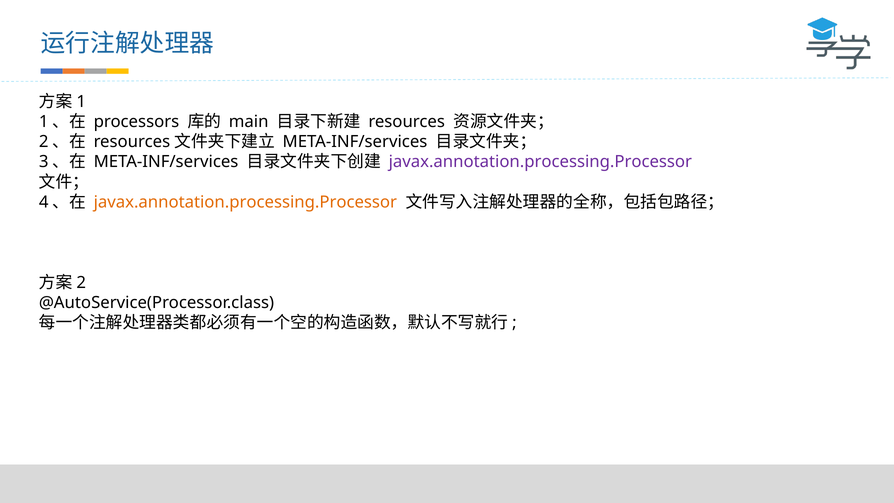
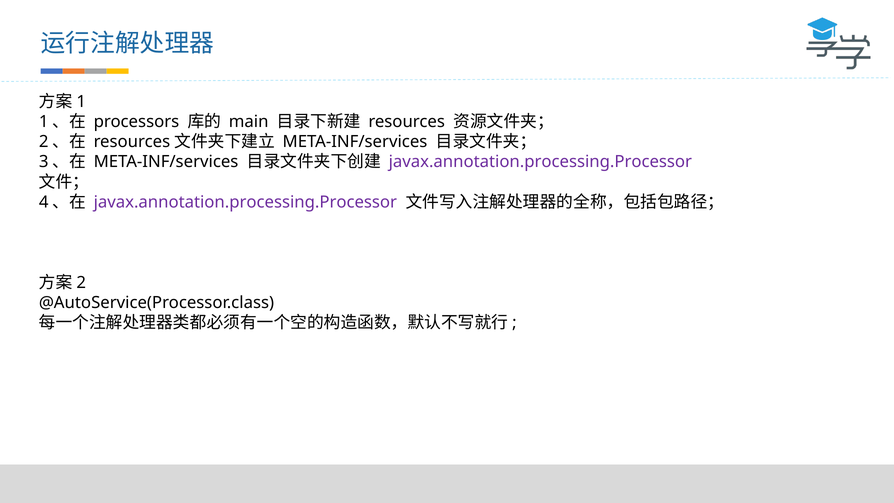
javax.annotation.processing.Processor at (245, 202) colour: orange -> purple
